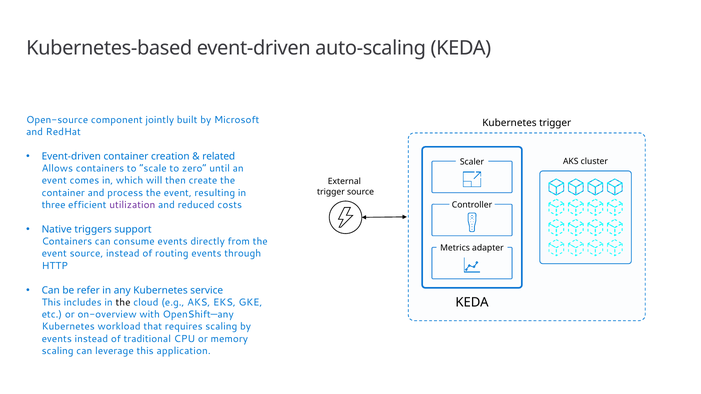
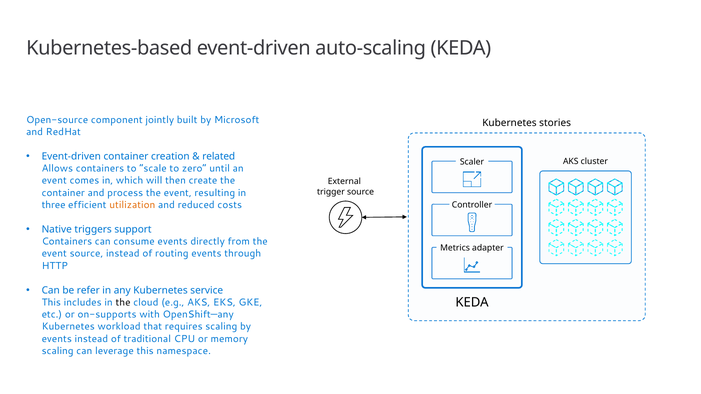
Kubernetes trigger: trigger -> stories
utilization colour: purple -> orange
on-overview: on-overview -> on-supports
application: application -> namespace
